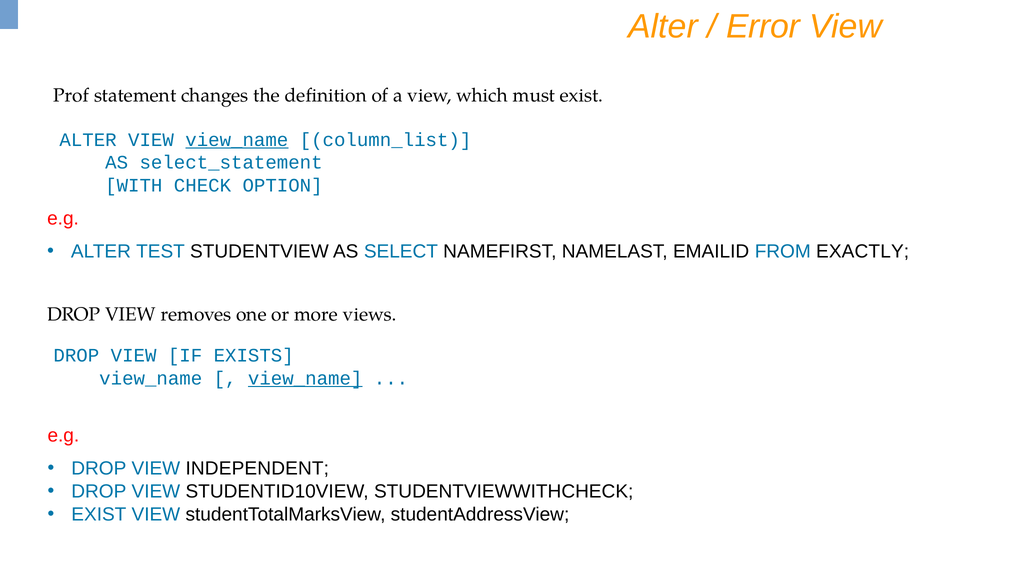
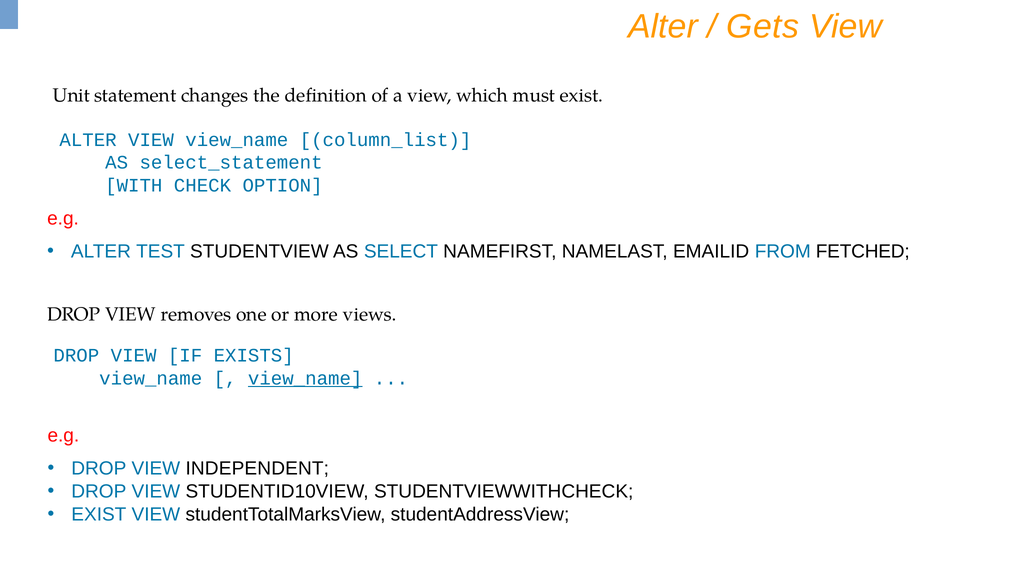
Error: Error -> Gets
Prof: Prof -> Unit
view_name at (237, 140) underline: present -> none
EXACTLY: EXACTLY -> FETCHED
